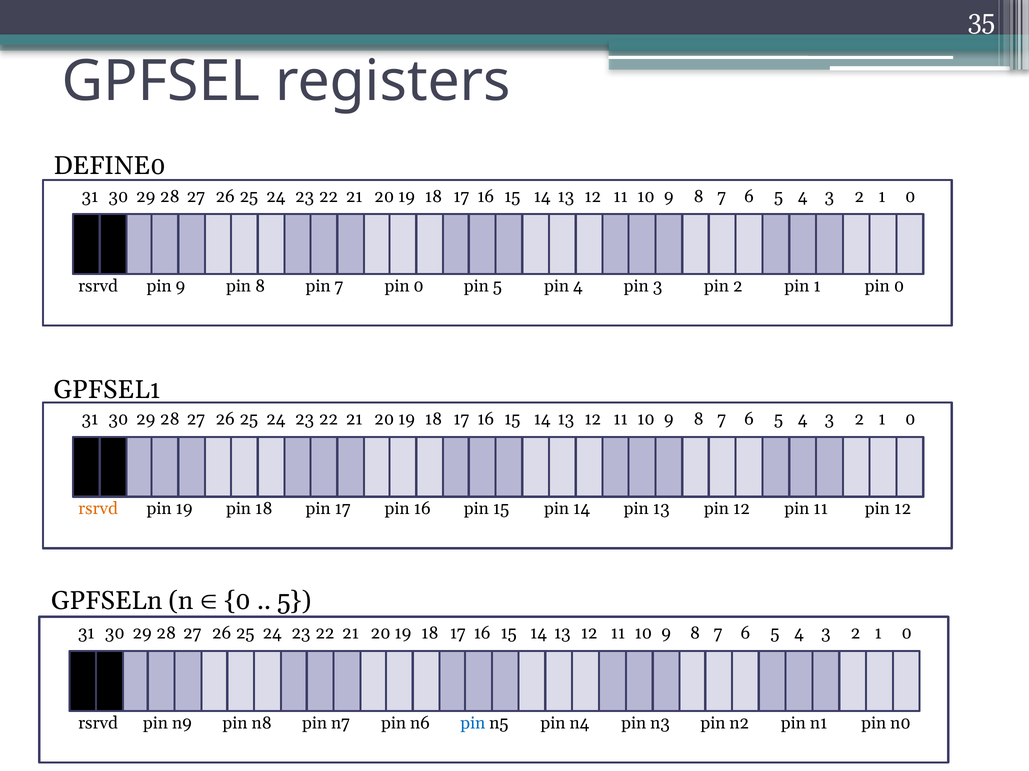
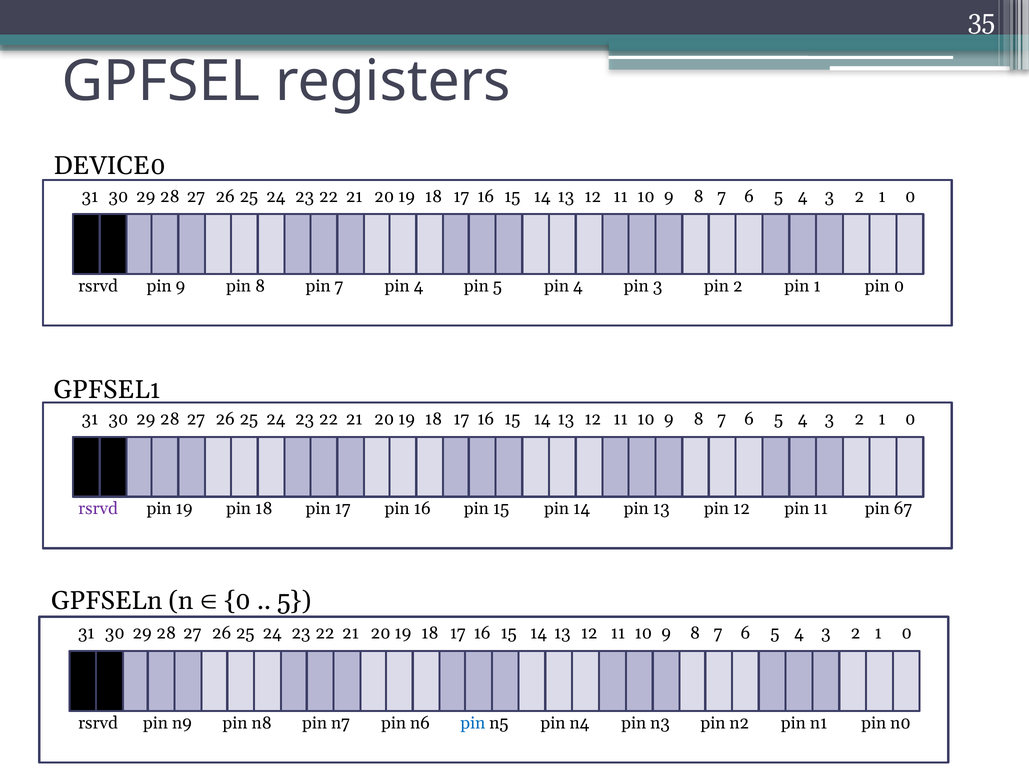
DEFINE0: DEFINE0 -> DEVICE0
0 at (419, 286): 0 -> 4
rsrvd at (98, 509) colour: orange -> purple
12 at (903, 509): 12 -> 67
